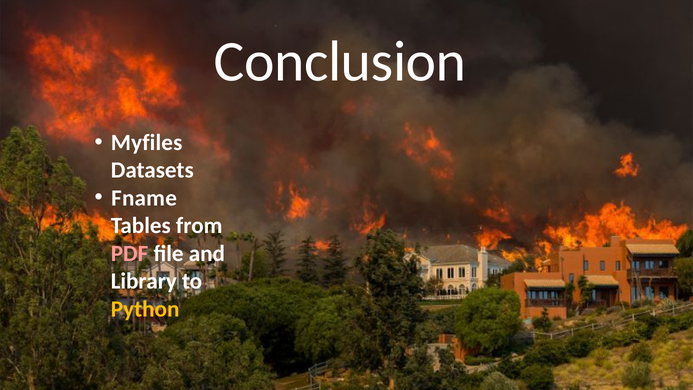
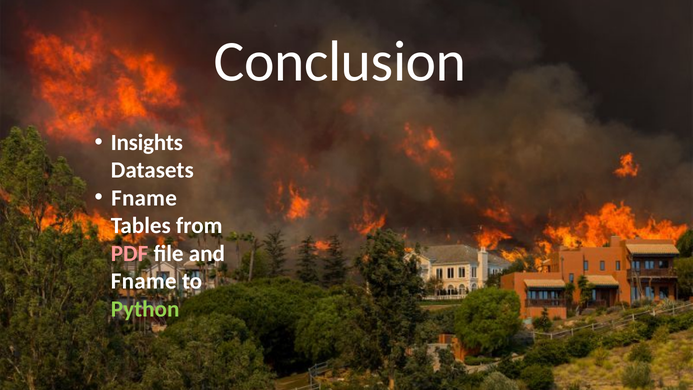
Myfiles: Myfiles -> Insights
Library at (144, 281): Library -> Fname
Python colour: yellow -> light green
